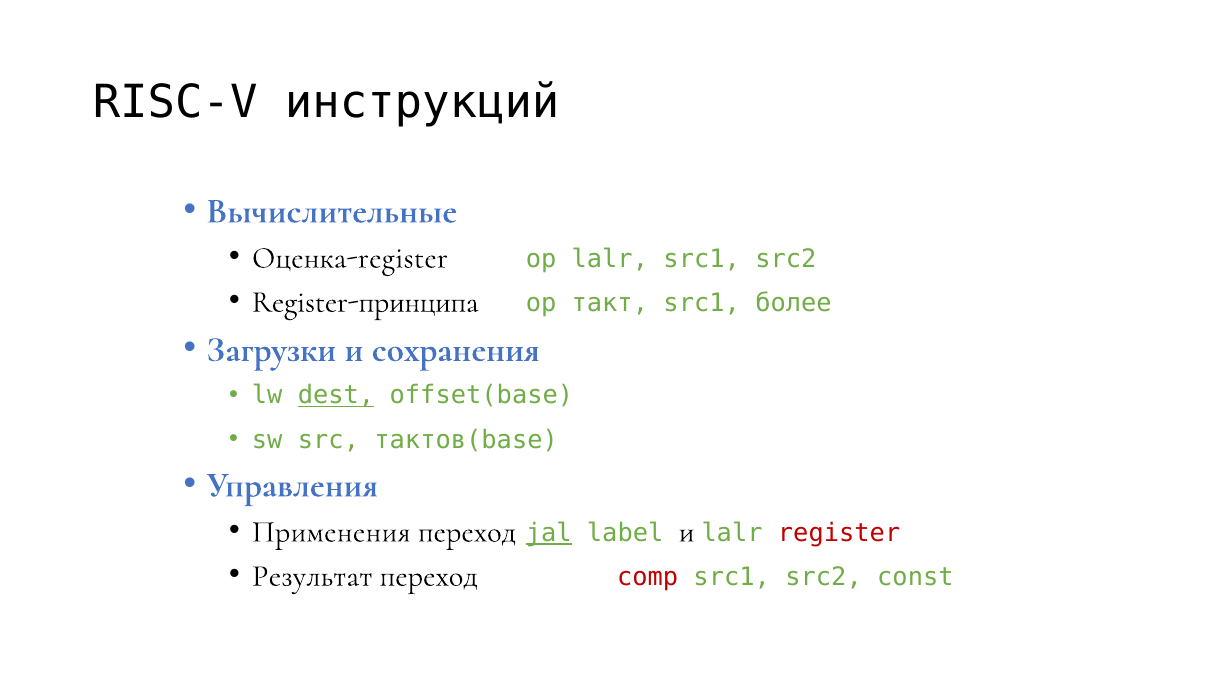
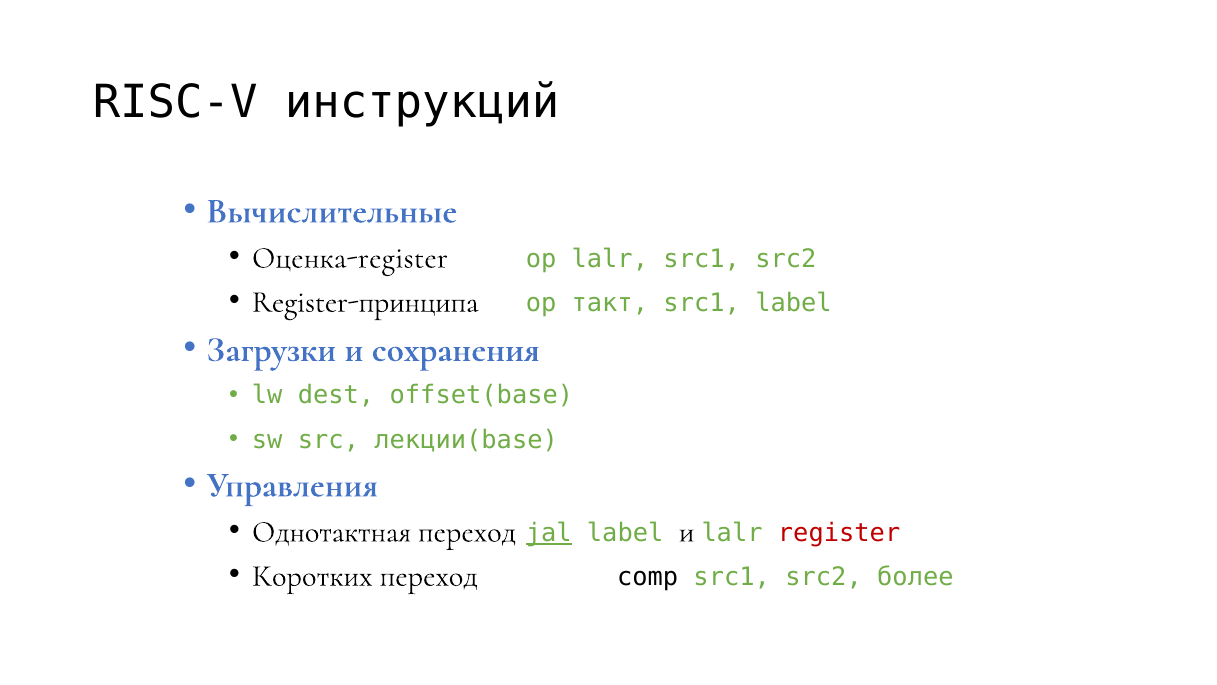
src1 более: более -> label
dest underline: present -> none
тактов(base: тактов(base -> лекции(base
Применения: Применения -> Однотактная
Результат: Результат -> Коротких
comp colour: red -> black
const: const -> более
